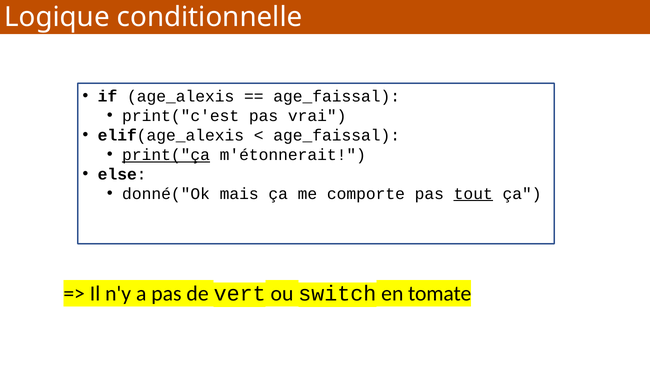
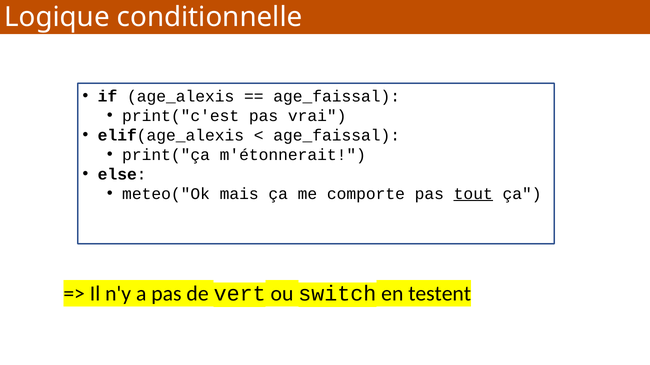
print("ça underline: present -> none
donné("Ok: donné("Ok -> meteo("Ok
tomate: tomate -> testent
